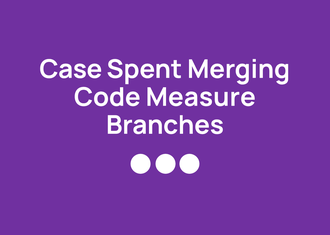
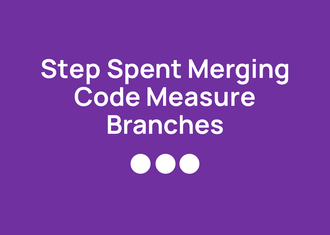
Case: Case -> Step
